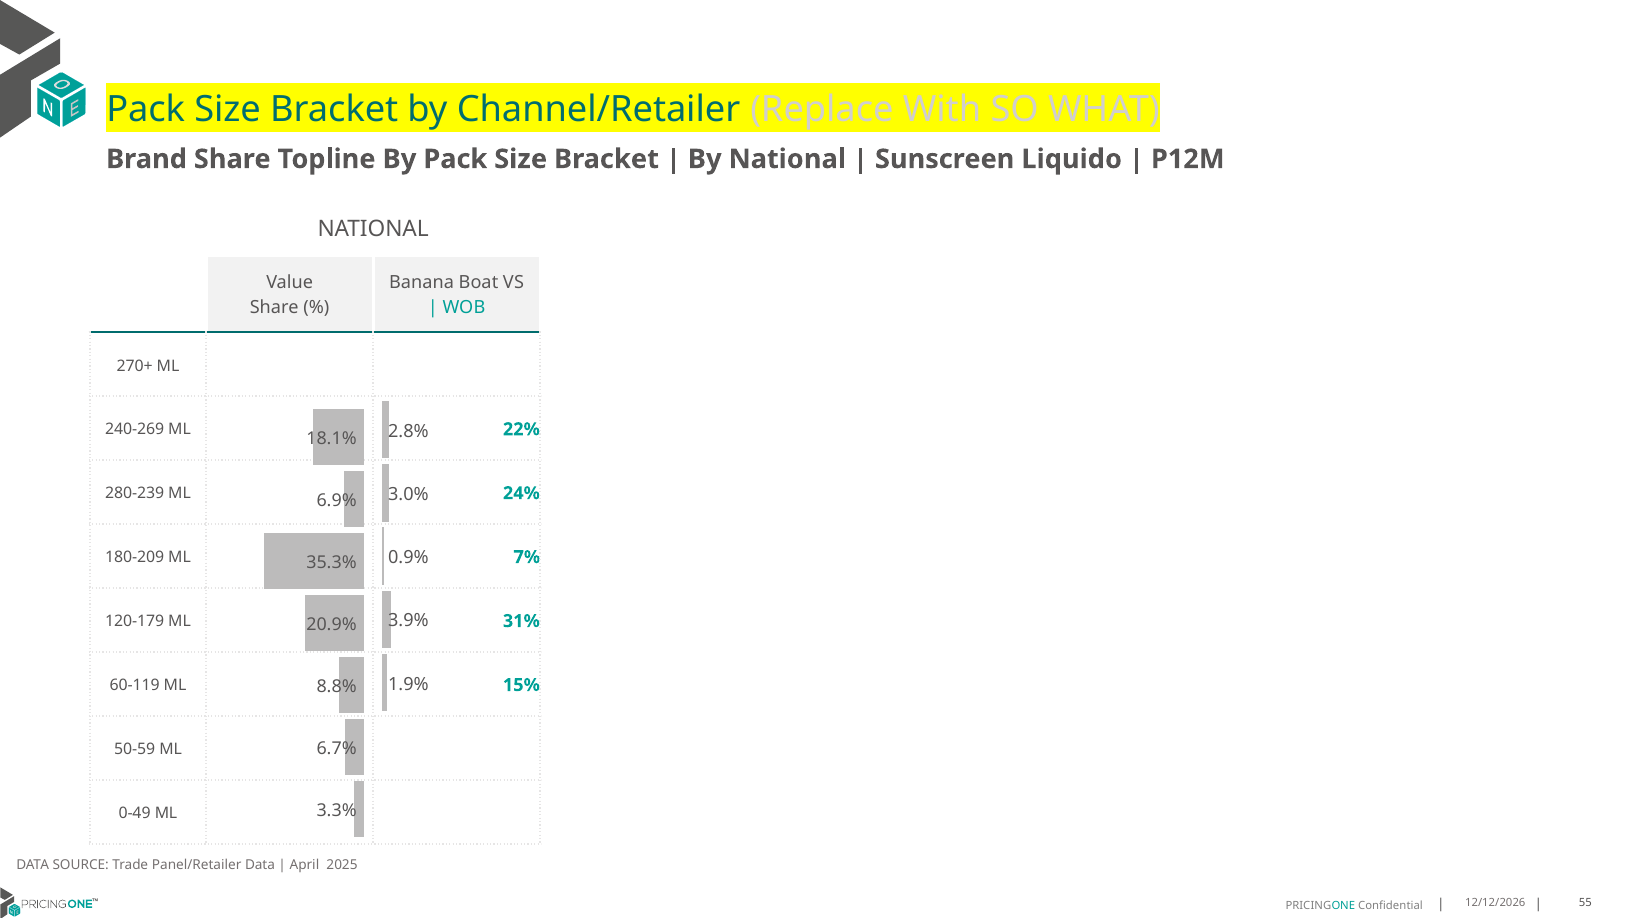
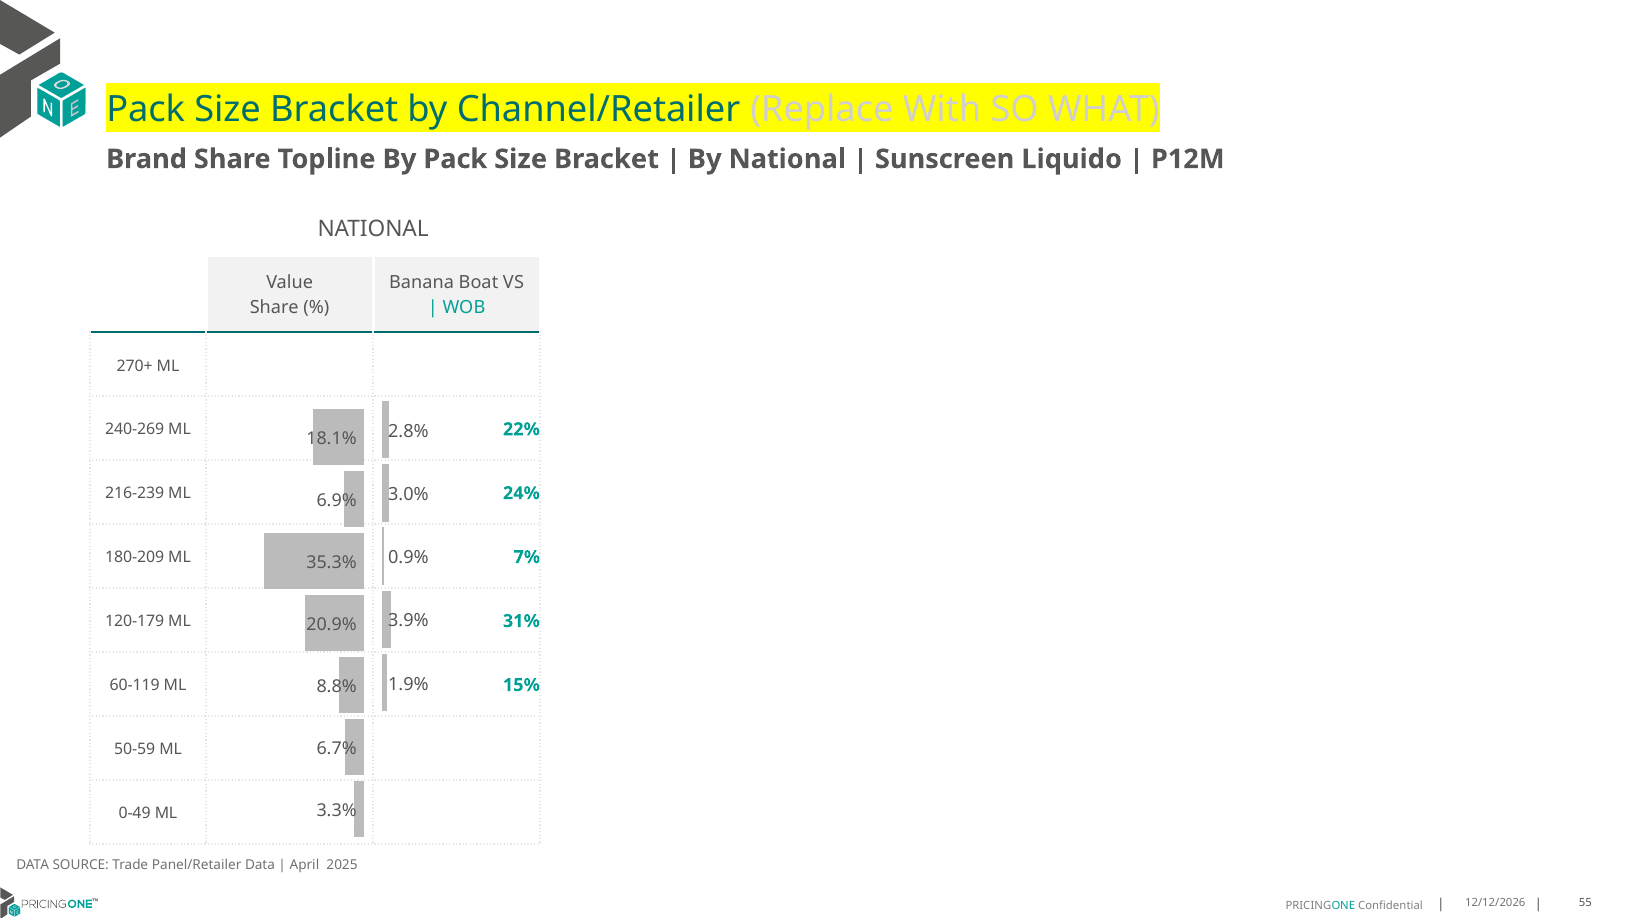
280-239: 280-239 -> 216-239
